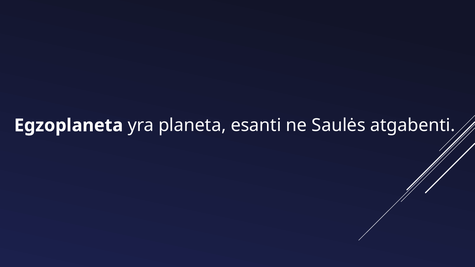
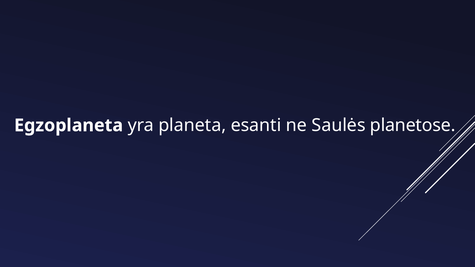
atgabenti: atgabenti -> planetose
